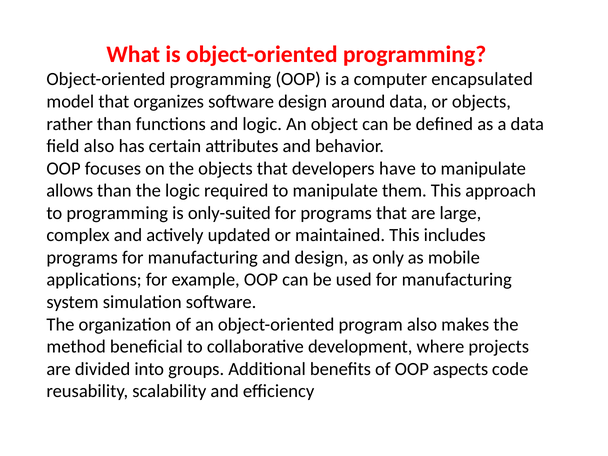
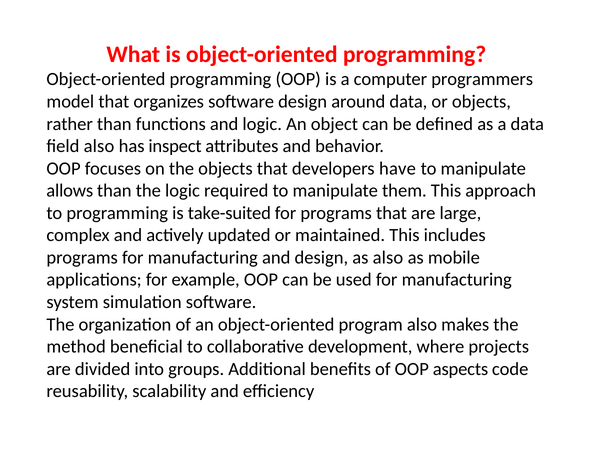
encapsulated: encapsulated -> programmers
certain: certain -> inspect
only-suited: only-suited -> take-suited
as only: only -> also
